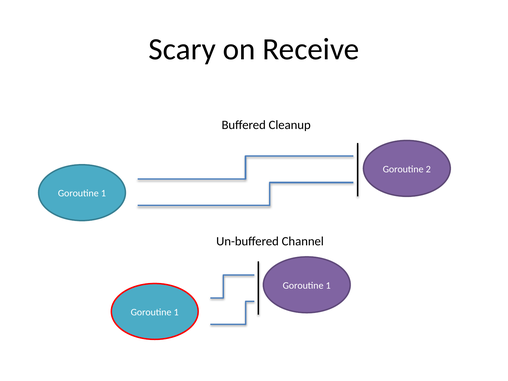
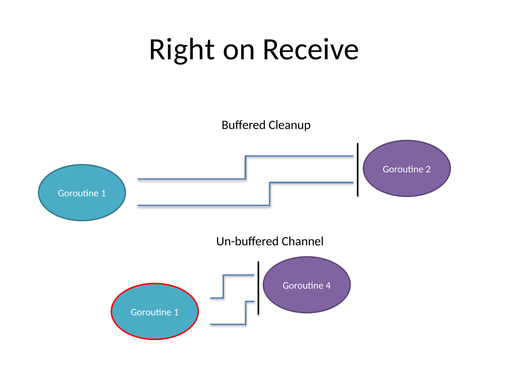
Scary: Scary -> Right
1 at (328, 285): 1 -> 4
